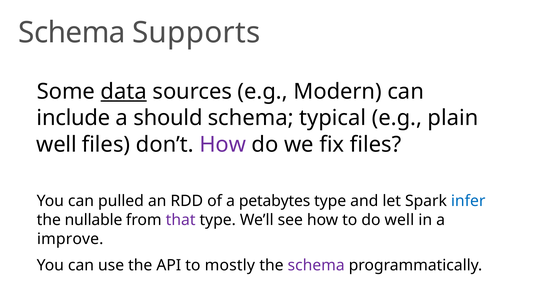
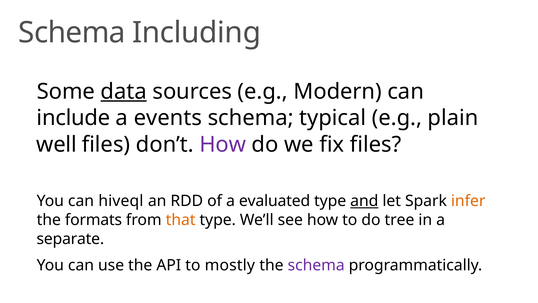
Supports: Supports -> Including
should: should -> events
pulled: pulled -> hiveql
petabytes: petabytes -> evaluated
and underline: none -> present
infer colour: blue -> orange
nullable: nullable -> formats
that colour: purple -> orange
do well: well -> tree
improve: improve -> separate
